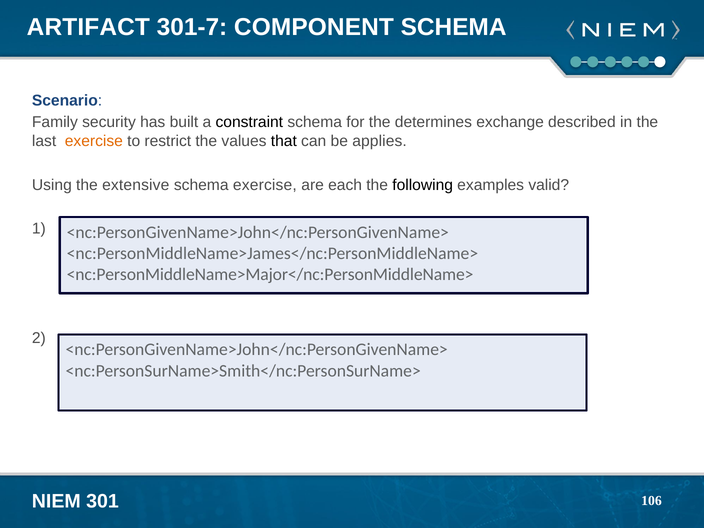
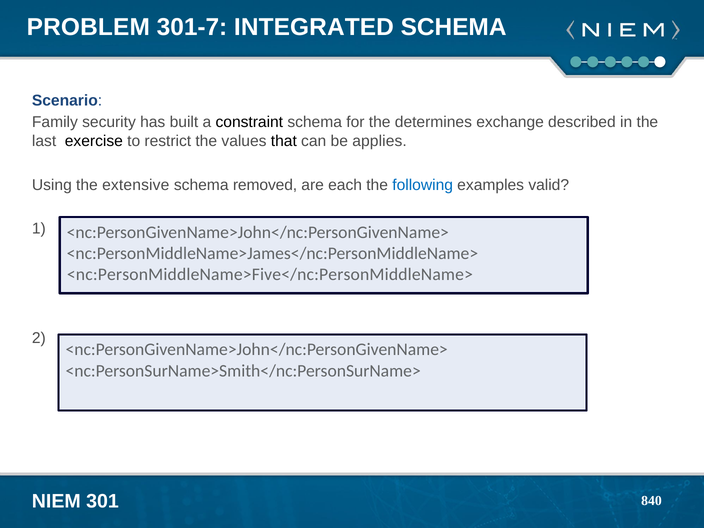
ARTIFACT: ARTIFACT -> PROBLEM
COMPONENT: COMPONENT -> INTEGRATED
exercise at (94, 141) colour: orange -> black
schema exercise: exercise -> removed
following colour: black -> blue
<nc:PersonMiddleName>Major</nc:PersonMiddleName>: <nc:PersonMiddleName>Major</nc:PersonMiddleName> -> <nc:PersonMiddleName>Five</nc:PersonMiddleName>
106: 106 -> 840
